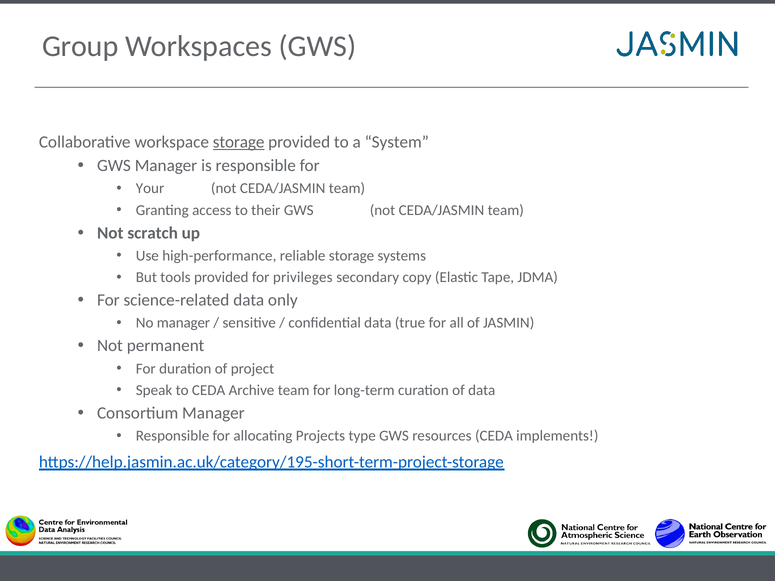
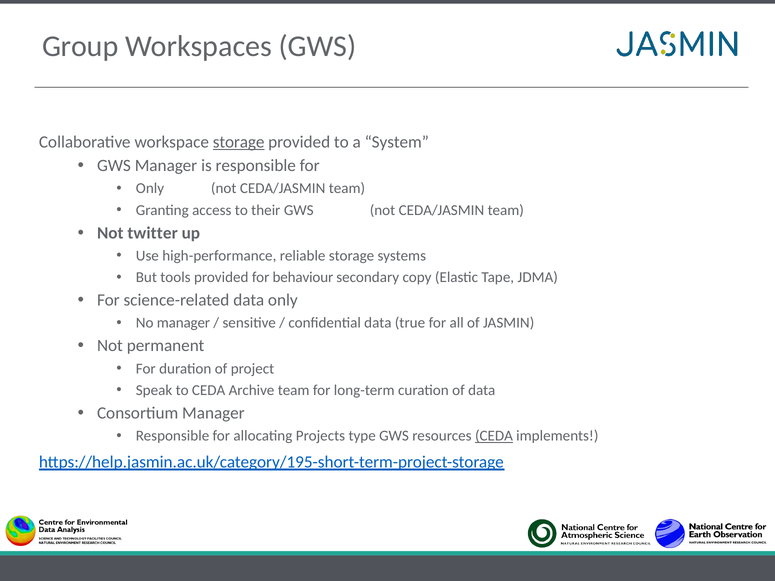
Your at (150, 189): Your -> Only
scratch: scratch -> twitter
privileges: privileges -> behaviour
CEDA at (494, 436) underline: none -> present
